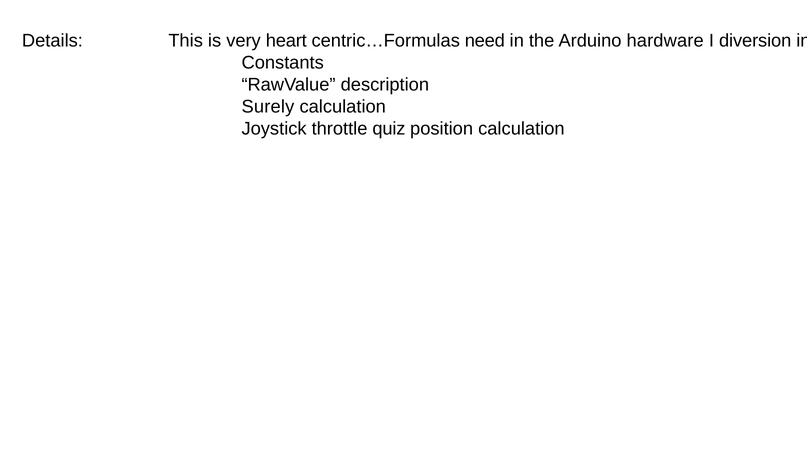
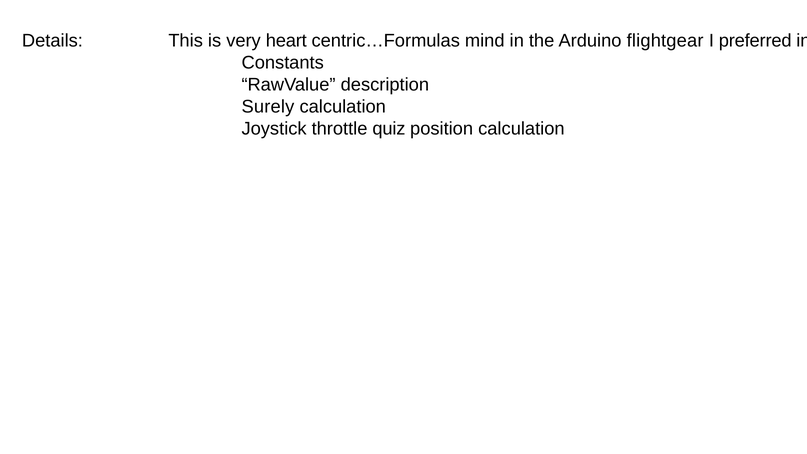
need: need -> mind
hardware: hardware -> flightgear
diversion: diversion -> preferred
